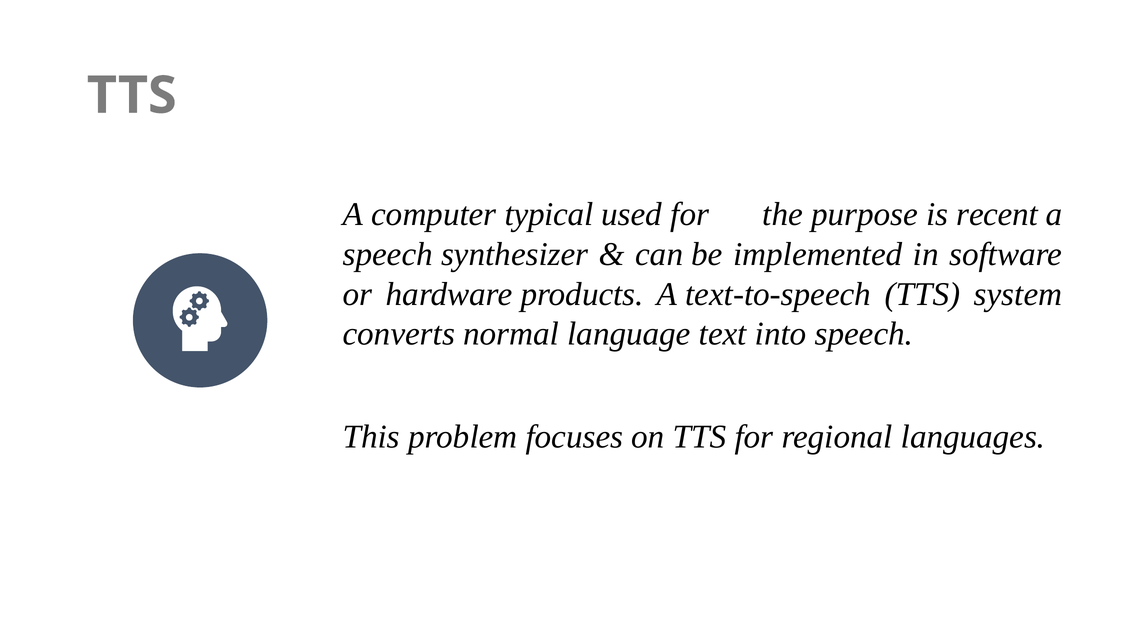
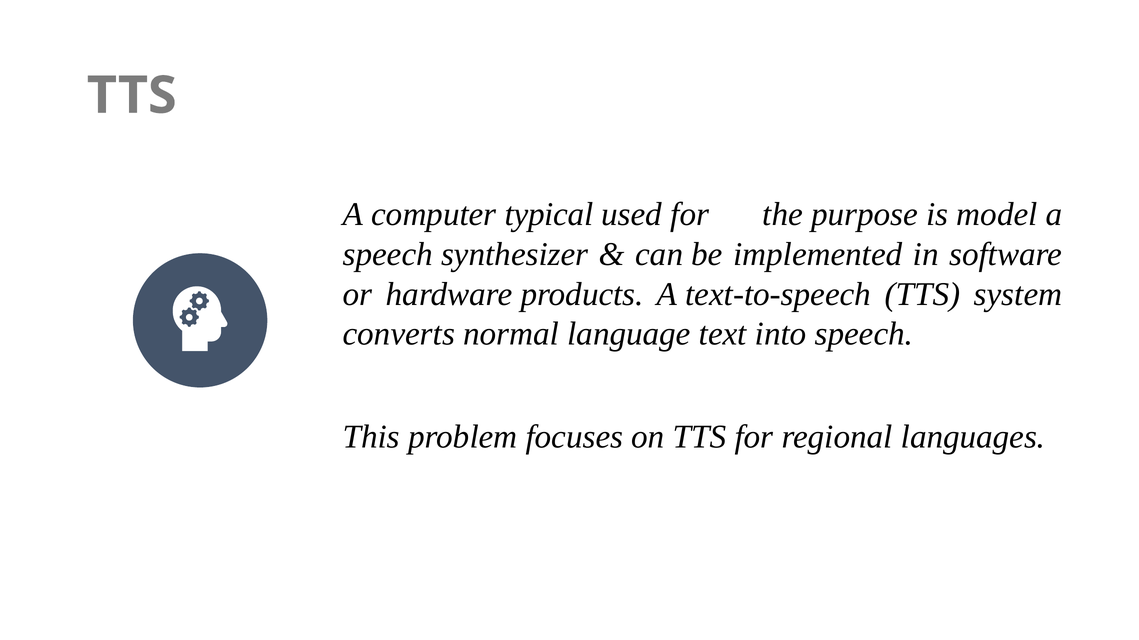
recent: recent -> model
